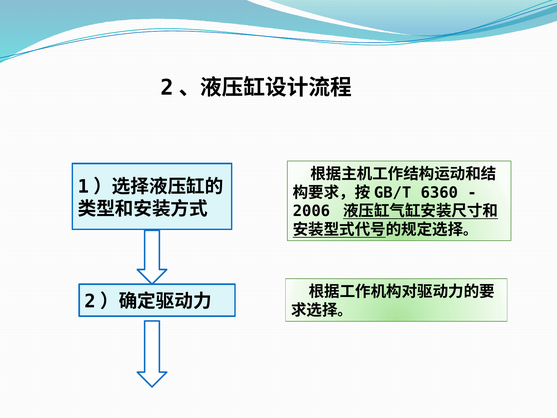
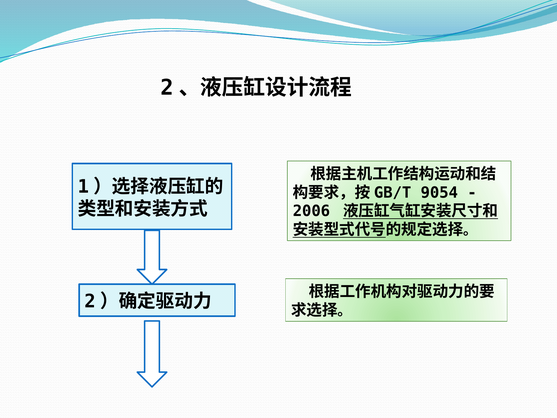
6360: 6360 -> 9054
